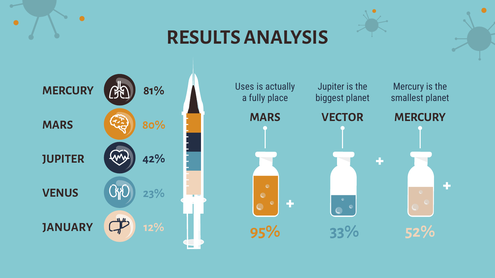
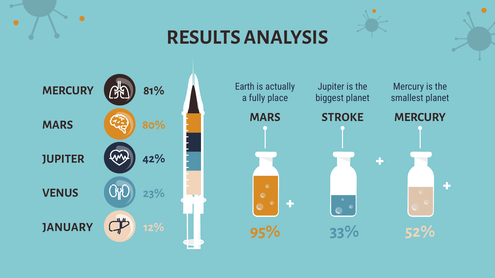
Uses: Uses -> Earth
VECTOR: VECTOR -> STROKE
